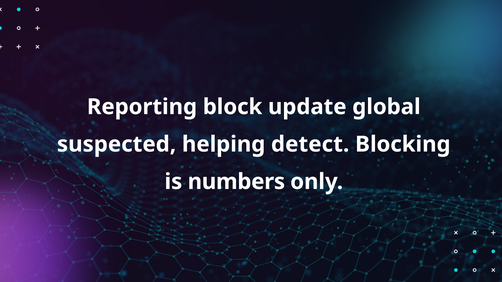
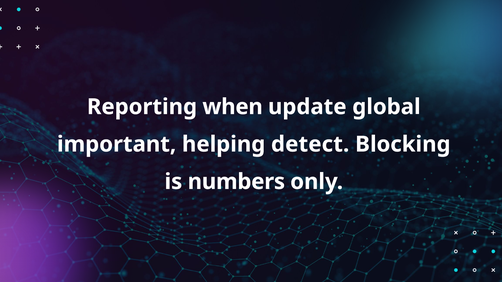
block: block -> when
suspected: suspected -> important
